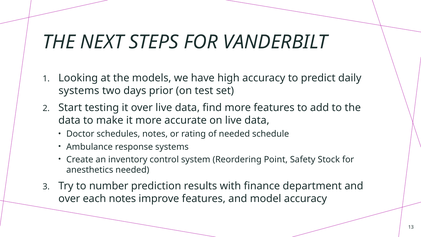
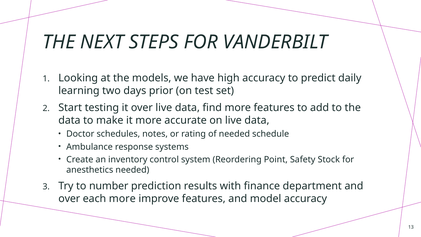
systems at (79, 91): systems -> learning
each notes: notes -> more
